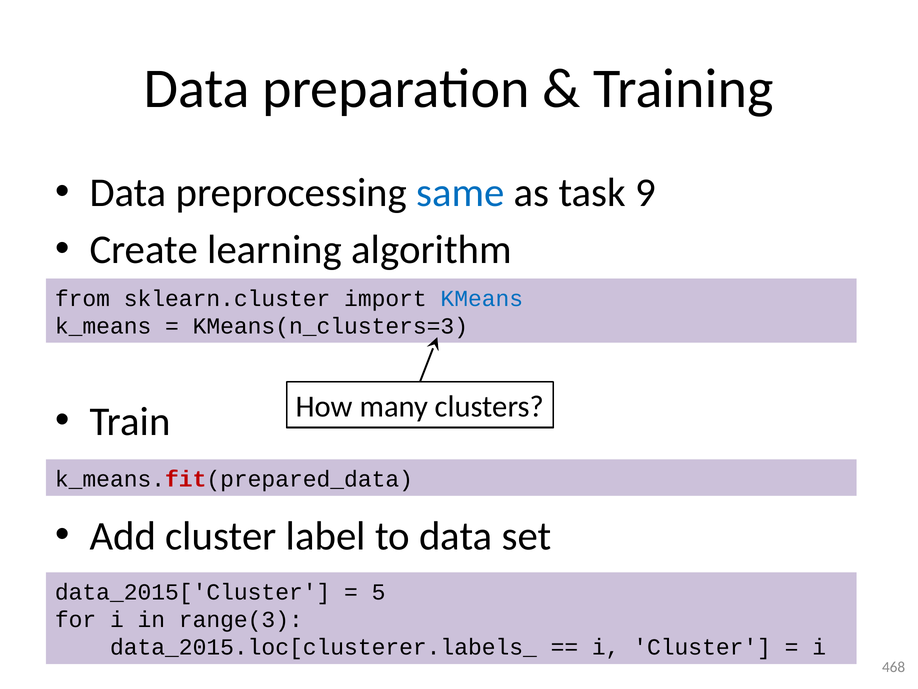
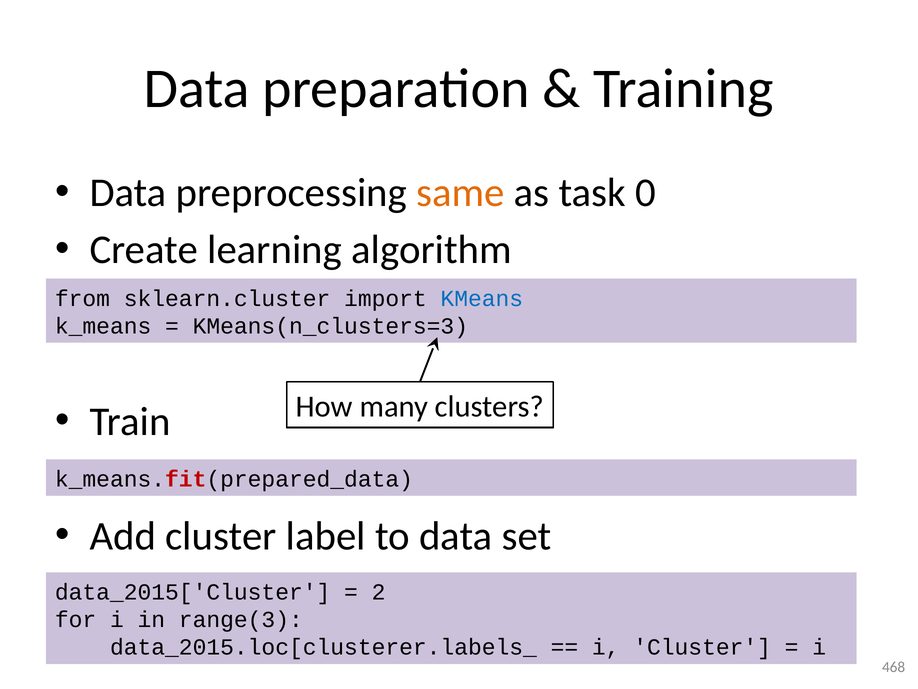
same colour: blue -> orange
9: 9 -> 0
5: 5 -> 2
